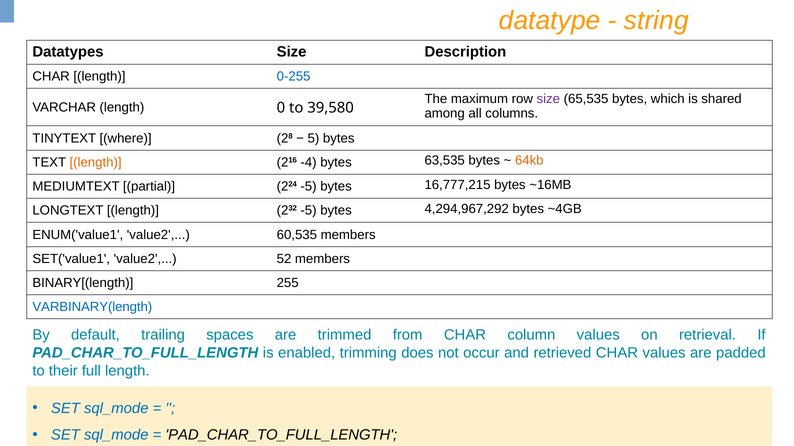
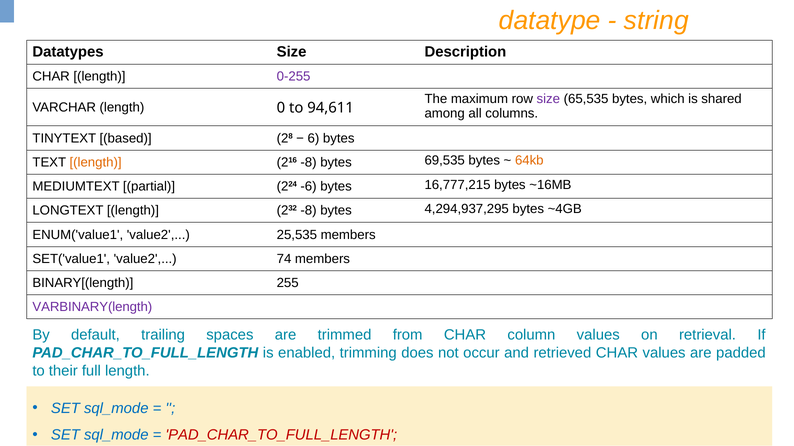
0-255 colour: blue -> purple
39,580: 39,580 -> 94,611
where: where -> based
5: 5 -> 6
216 -4: -4 -> -8
63,535: 63,535 -> 69,535
224 -5: -5 -> -6
232 -5: -5 -> -8
4,294,967,292: 4,294,967,292 -> 4,294,937,295
60,535: 60,535 -> 25,535
52: 52 -> 74
VARBINARY(length colour: blue -> purple
PAD_CHAR_TO_FULL_LENGTH at (281, 436) colour: black -> red
